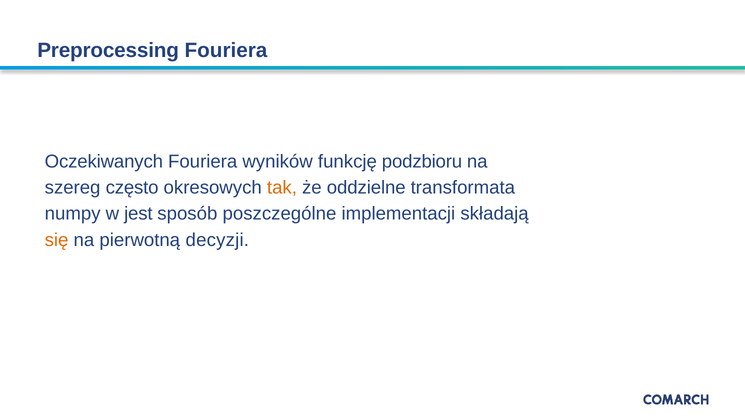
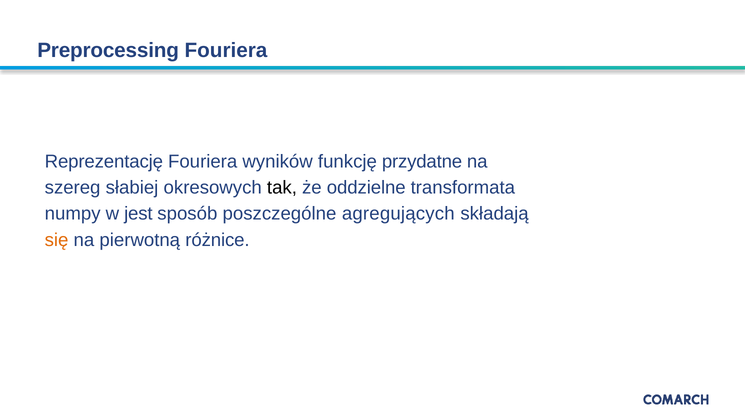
Oczekiwanych: Oczekiwanych -> Reprezentację
podzbioru: podzbioru -> przydatne
często: często -> słabiej
tak colour: orange -> black
implementacji: implementacji -> agregujących
decyzji: decyzji -> różnice
